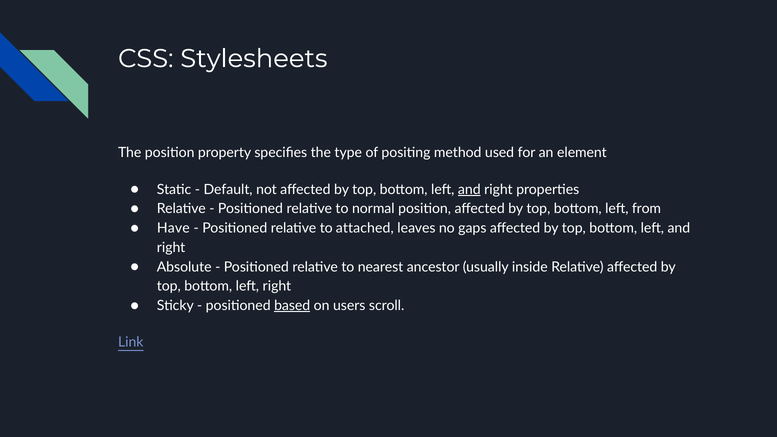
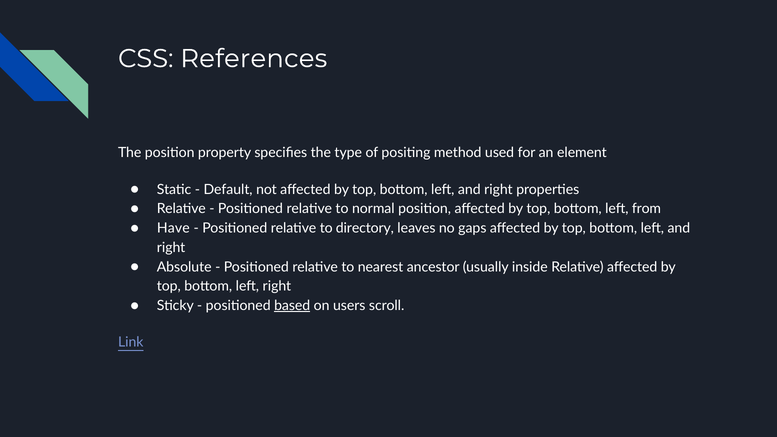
Stylesheets: Stylesheets -> References
and at (469, 189) underline: present -> none
attached: attached -> directory
